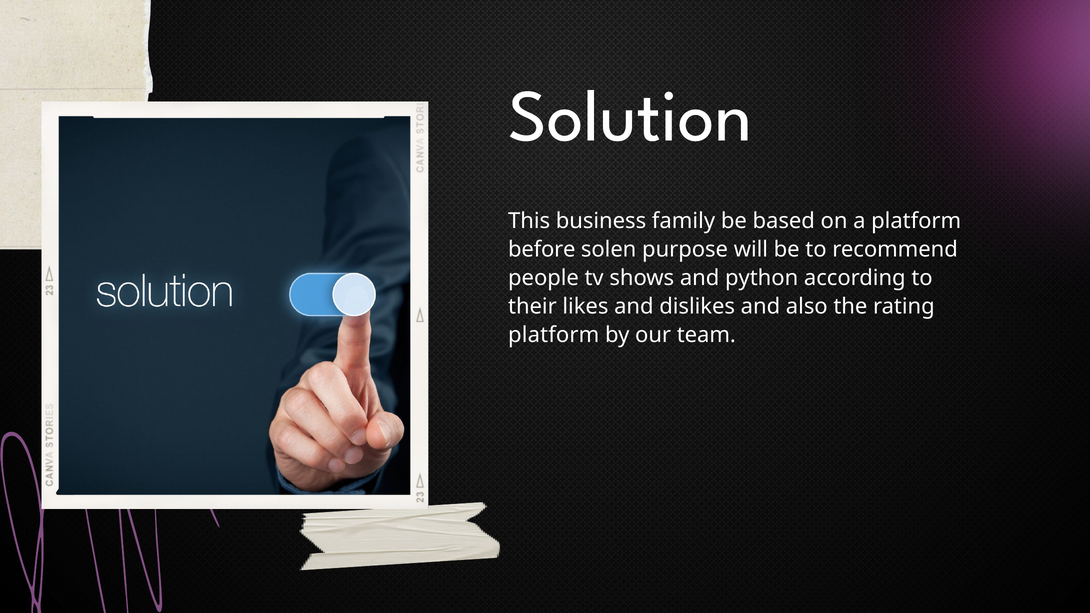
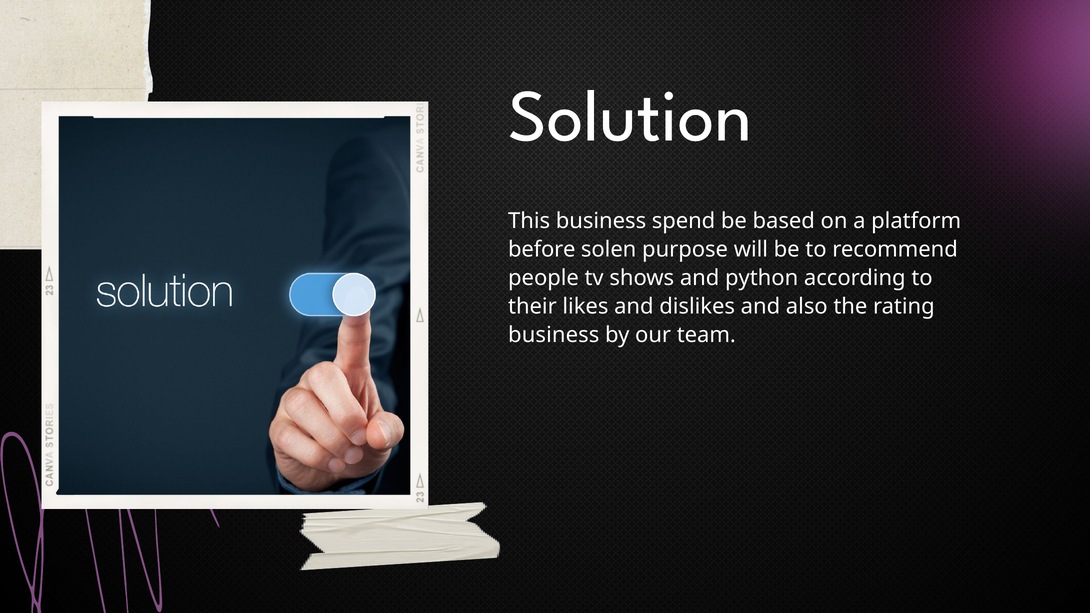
family: family -> spend
platform at (554, 335): platform -> business
